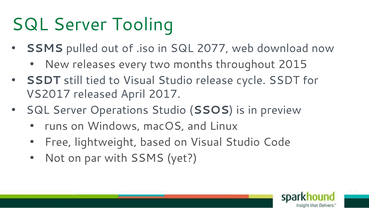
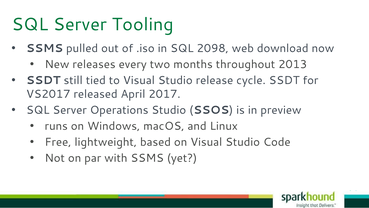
2077: 2077 -> 2098
2015: 2015 -> 2013
